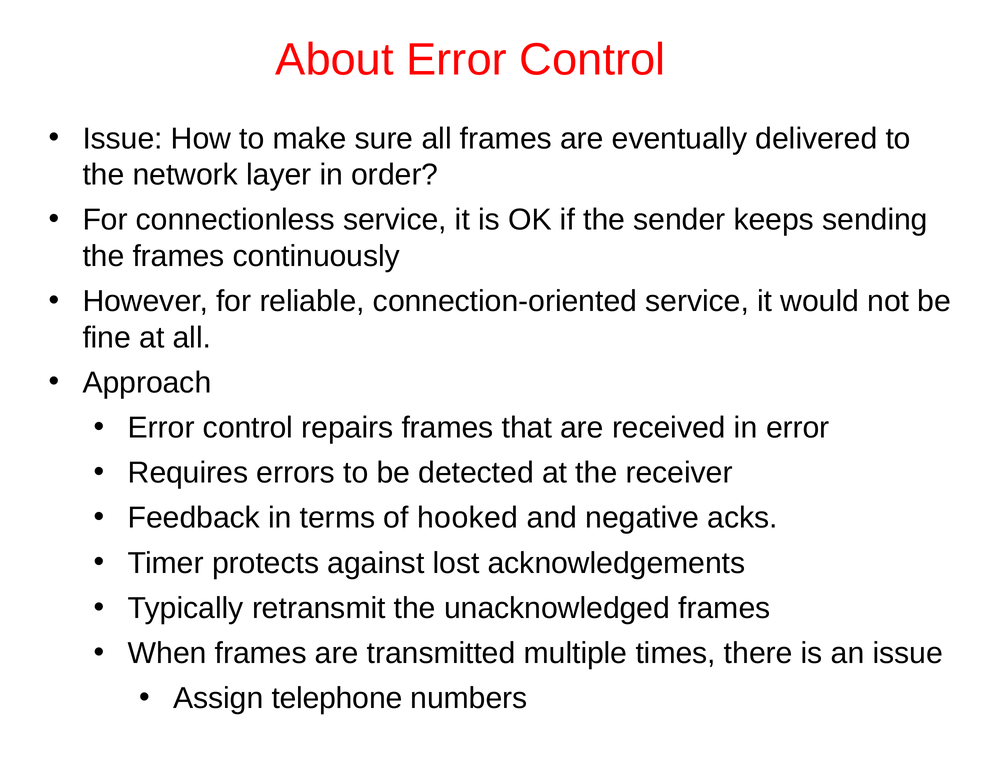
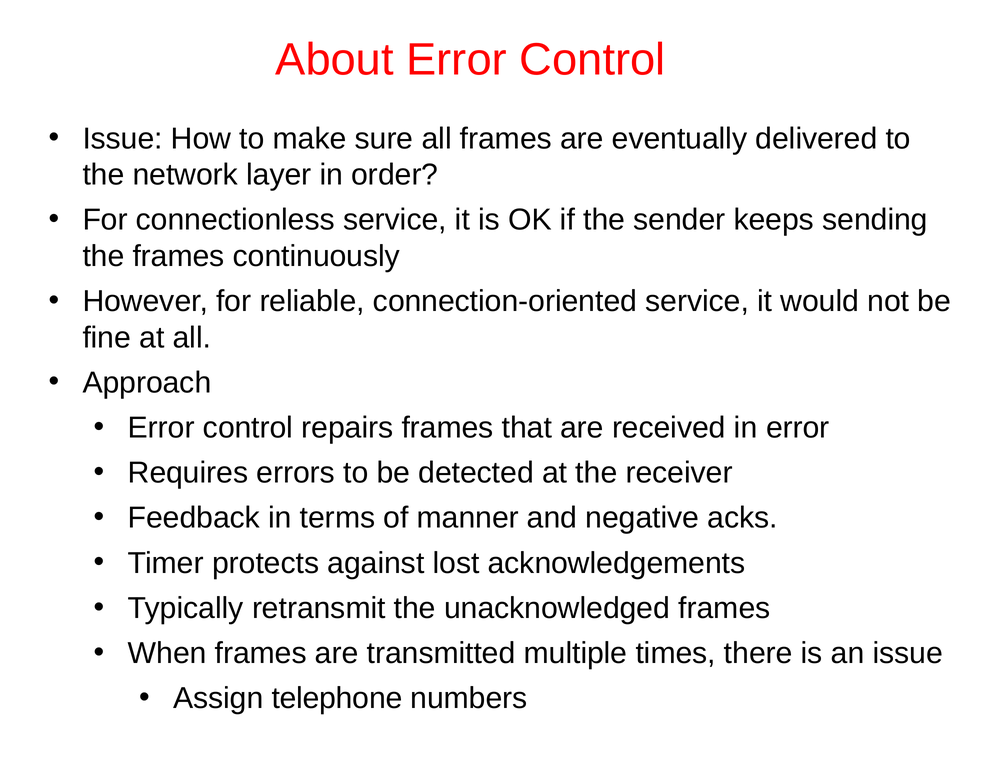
hooked: hooked -> manner
